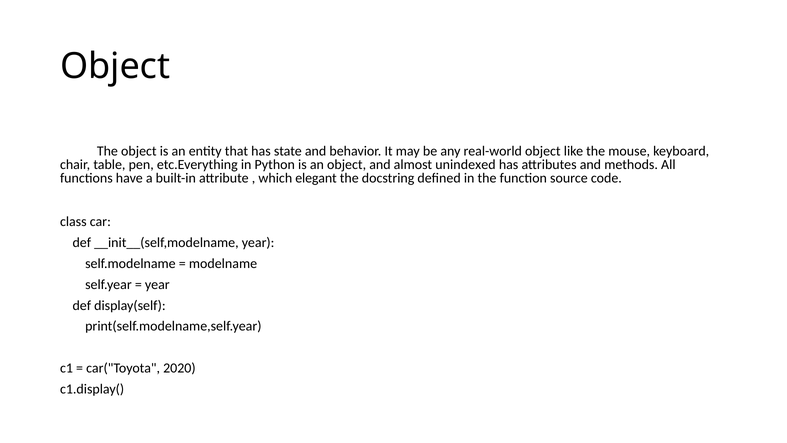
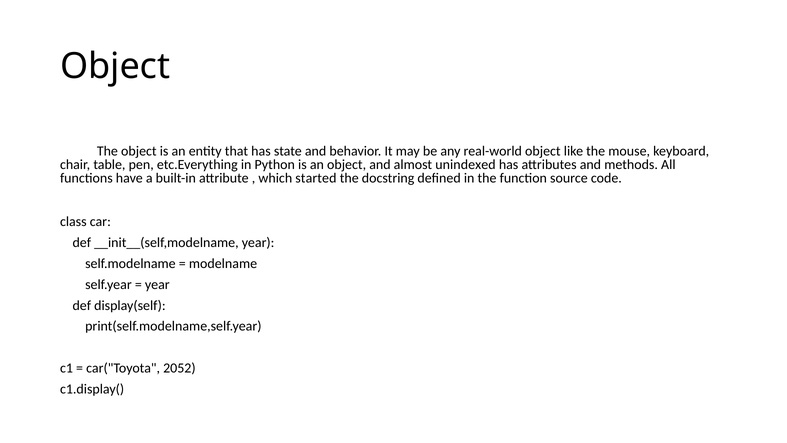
elegant: elegant -> started
2020: 2020 -> 2052
